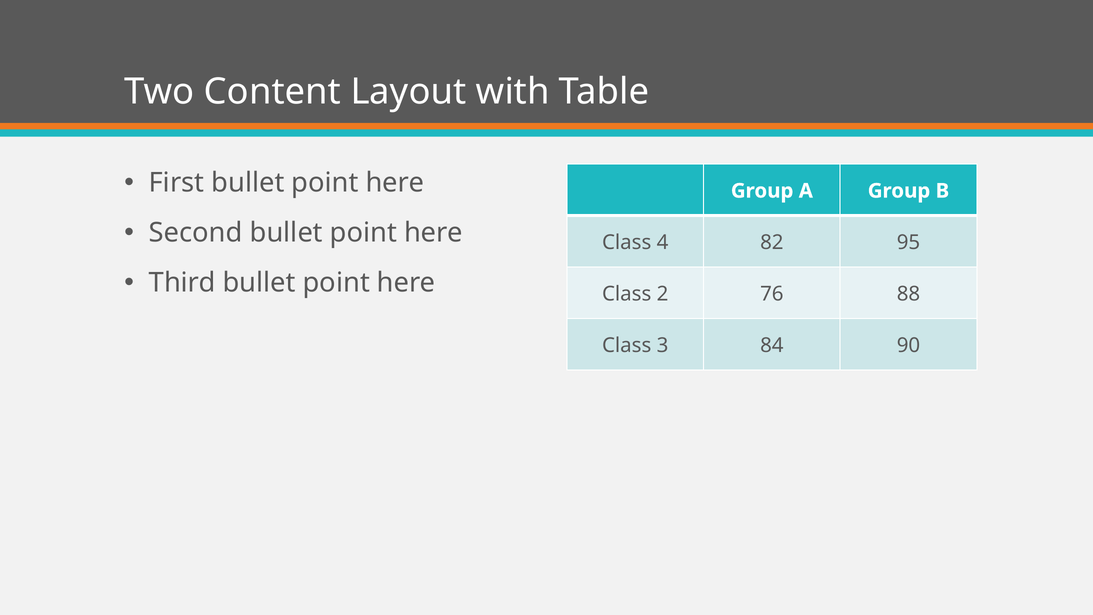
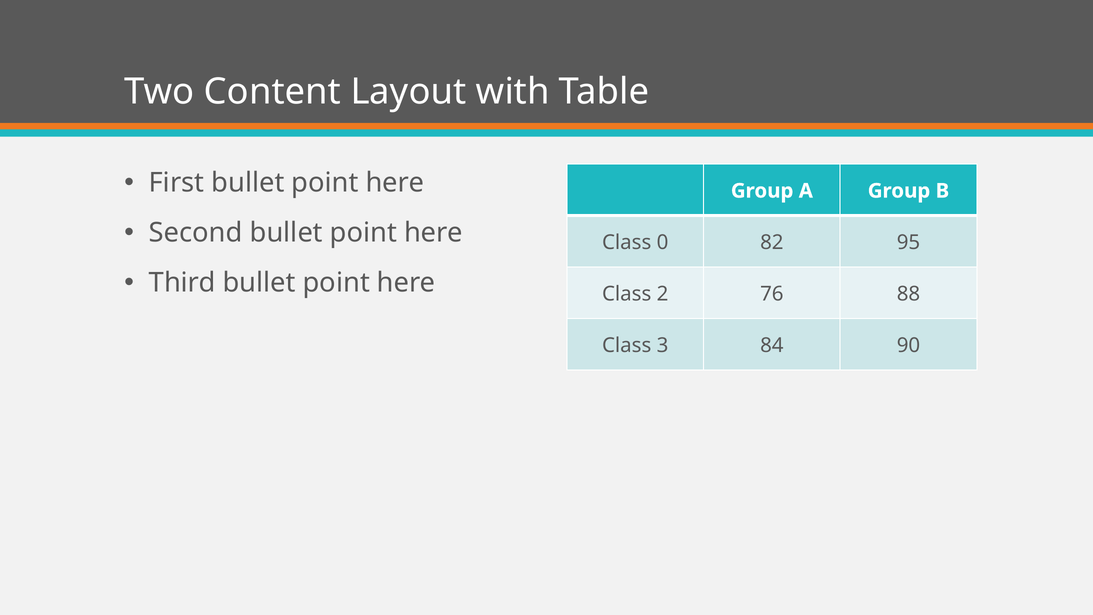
4: 4 -> 0
